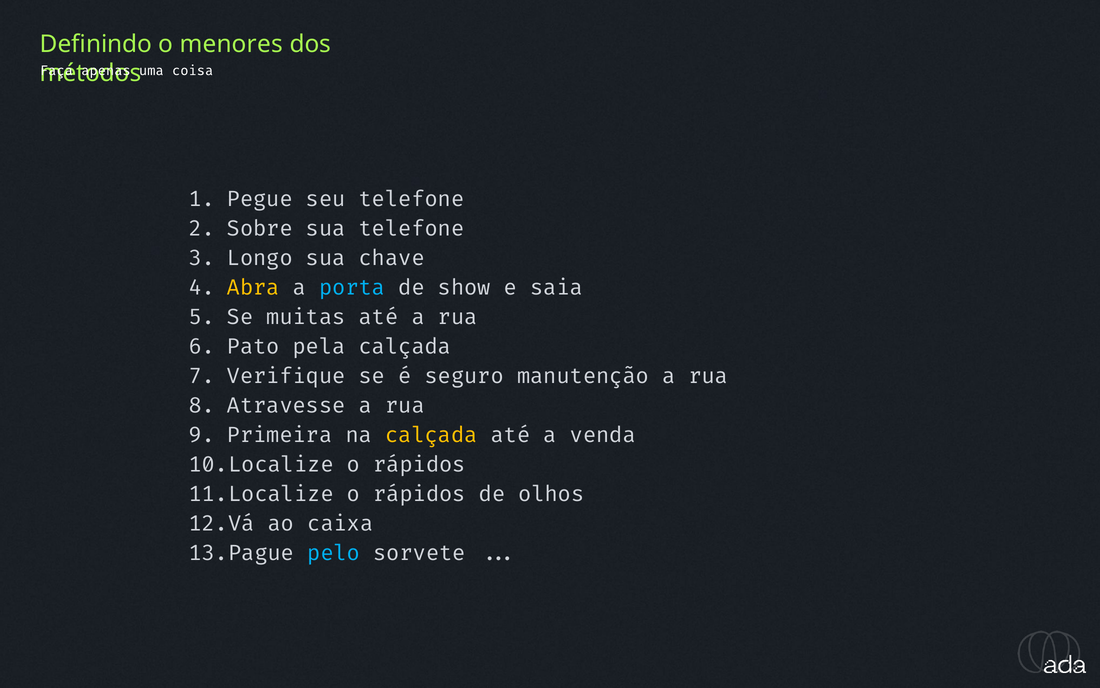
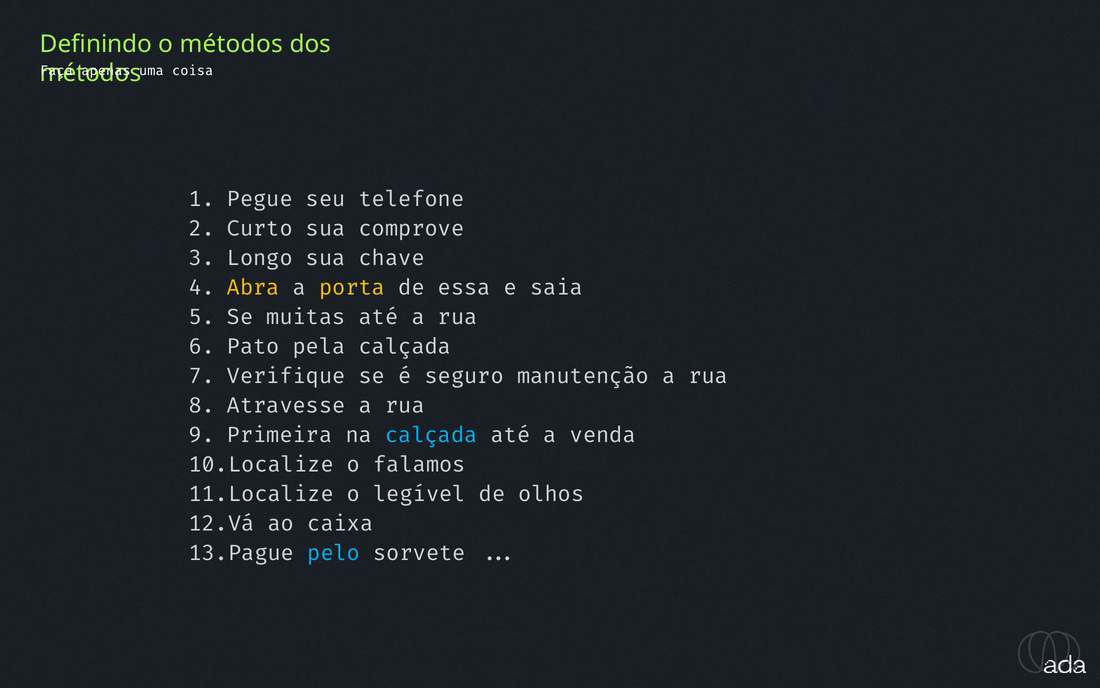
o menores: menores -> métodos
Sobre: Sobre -> Curto
sua telefone: telefone -> comprove
porta colour: light blue -> yellow
show: show -> essa
calçada at (431, 435) colour: yellow -> light blue
rápidos at (419, 464): rápidos -> falamos
rápidos at (419, 494): rápidos -> legível
